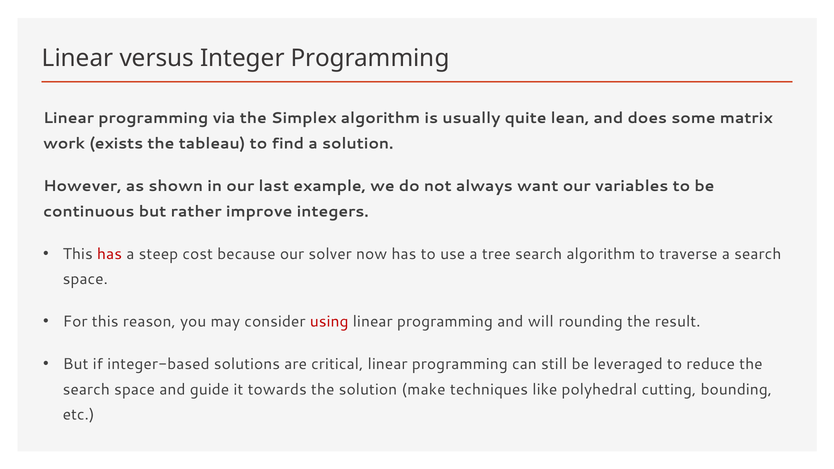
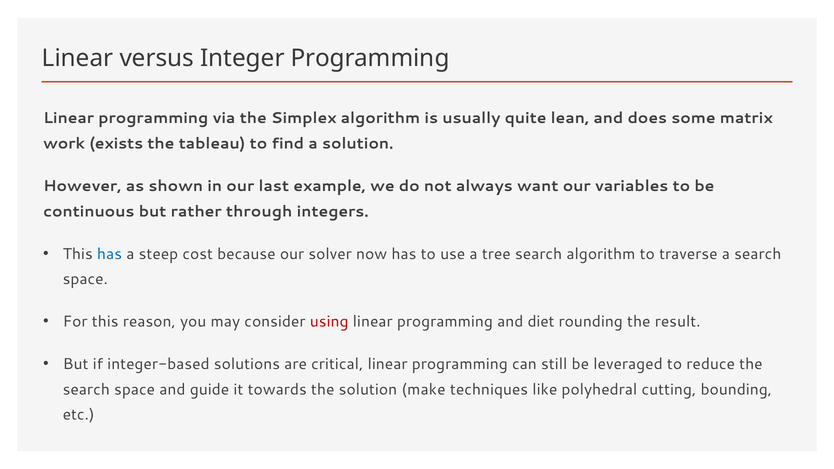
improve: improve -> through
has at (110, 254) colour: red -> blue
will: will -> diet
